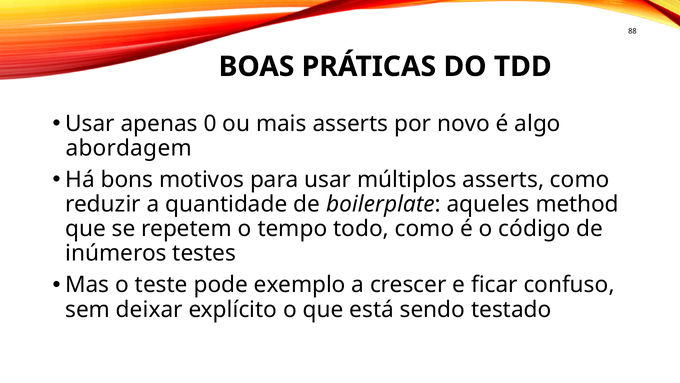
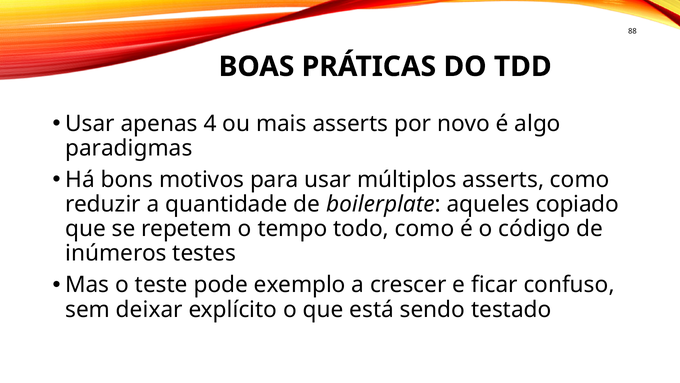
0: 0 -> 4
abordagem: abordagem -> paradigmas
method: method -> copiado
